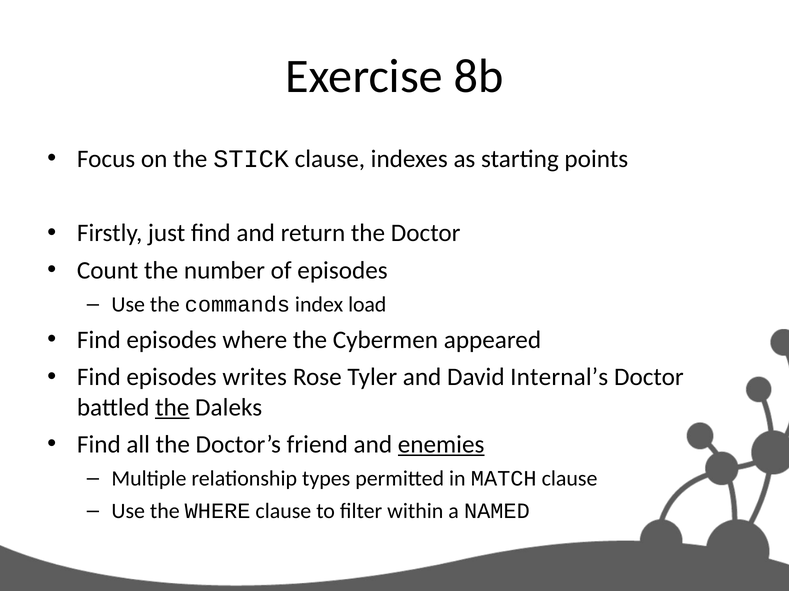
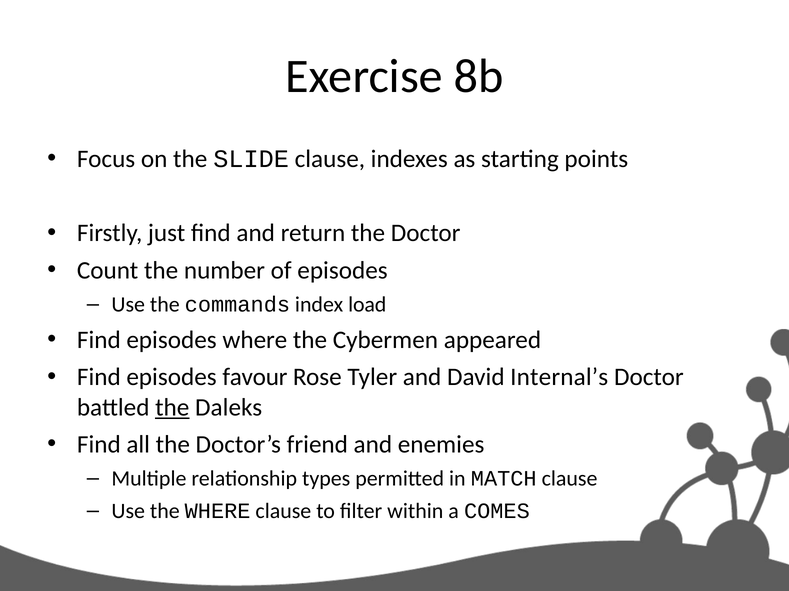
STICK: STICK -> SLIDE
writes: writes -> favour
enemies underline: present -> none
NAMED: NAMED -> COMES
